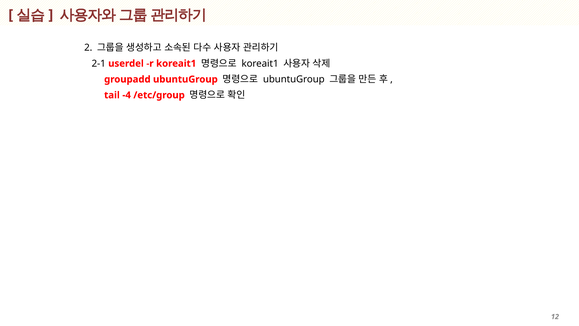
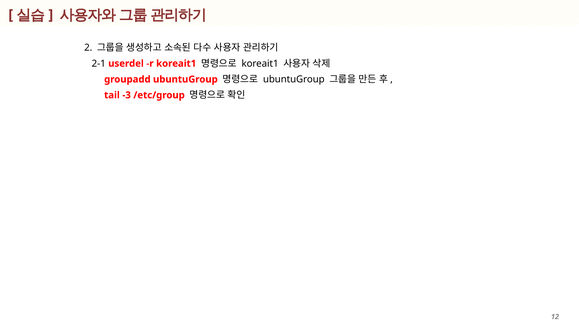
-4: -4 -> -3
